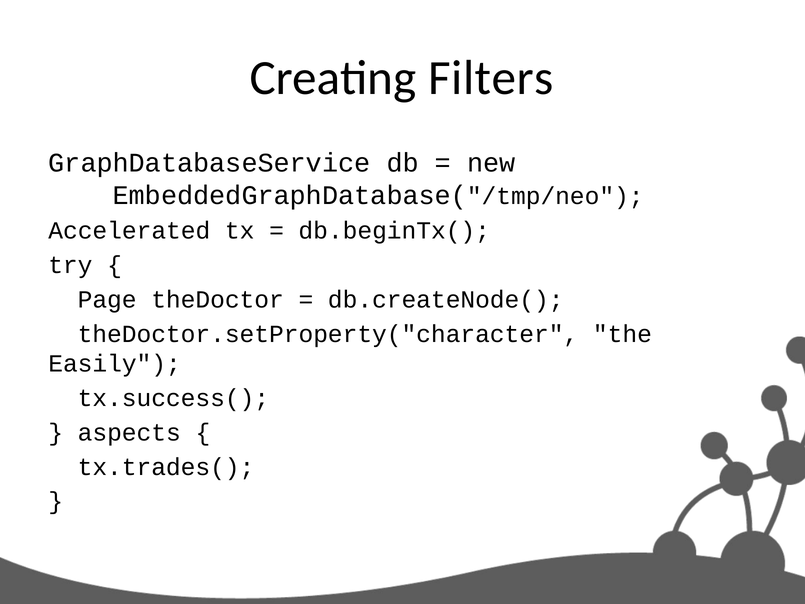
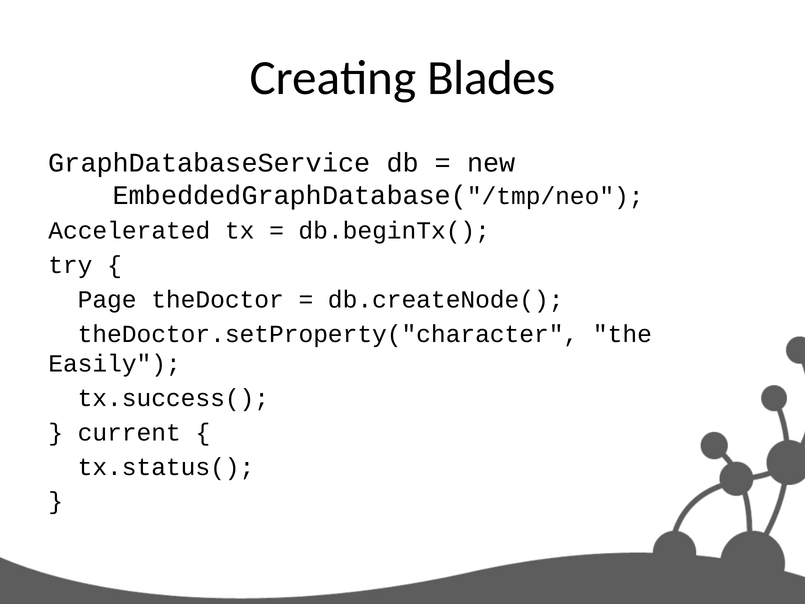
Filters: Filters -> Blades
aspects: aspects -> current
tx.trades(: tx.trades( -> tx.status(
